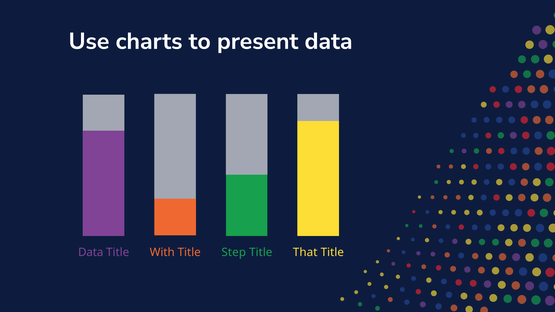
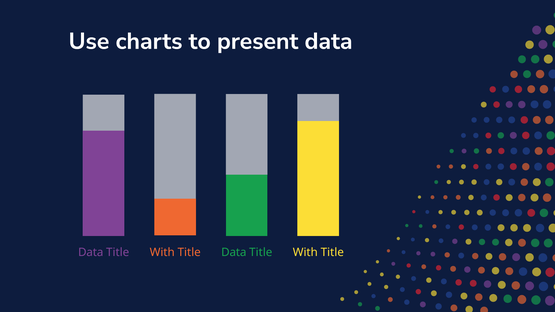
Title Step: Step -> Data
That at (305, 252): That -> With
